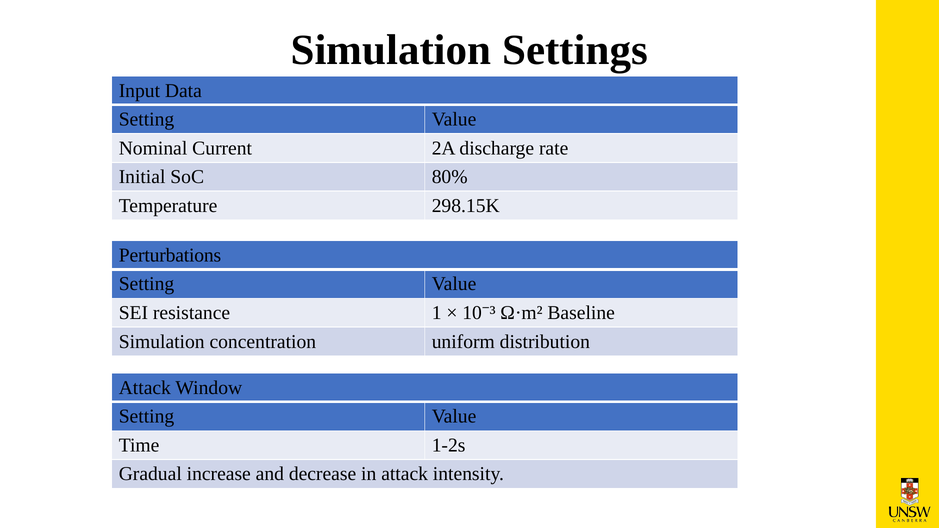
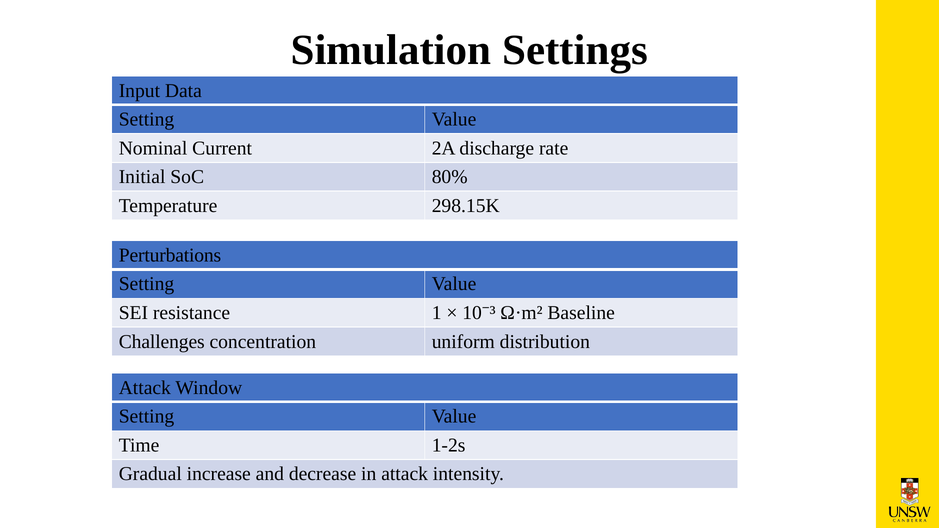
Simulation at (162, 342): Simulation -> Challenges
